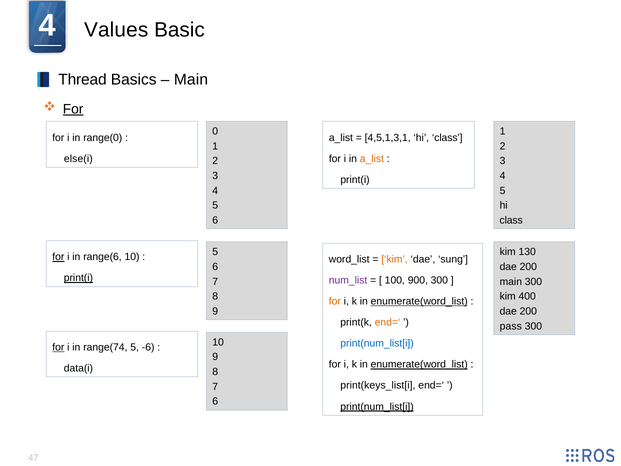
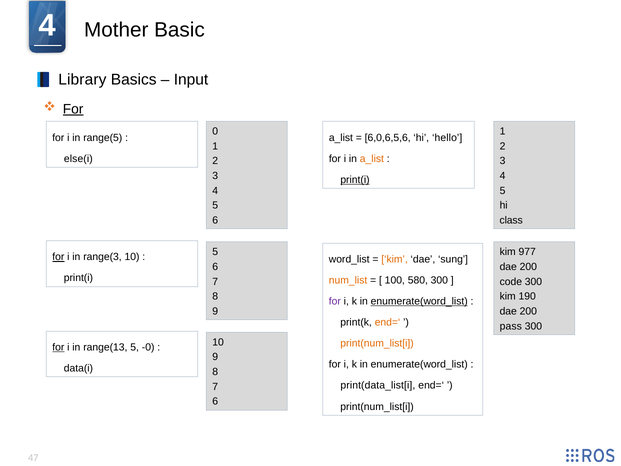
Values: Values -> Mother
Thread: Thread -> Library
Main at (191, 79): Main -> Input
range(0: range(0 -> range(5
4,5,1,3,1: 4,5,1,3,1 -> 6,0,6,5,6
class at (447, 138): class -> hello
print(i at (355, 180) underline: none -> present
130: 130 -> 977
range(6: range(6 -> range(3
print(i at (78, 278) underline: present -> none
num_list colour: purple -> orange
900: 900 -> 580
main at (511, 281): main -> code
400: 400 -> 190
for at (335, 301) colour: orange -> purple
print(num_list[i at (377, 343) colour: blue -> orange
range(74: range(74 -> range(13
-6: -6 -> -0
enumerate(word_list at (419, 364) underline: present -> none
print(keys_list[i: print(keys_list[i -> print(data_list[i
print(num_list[i at (377, 406) underline: present -> none
